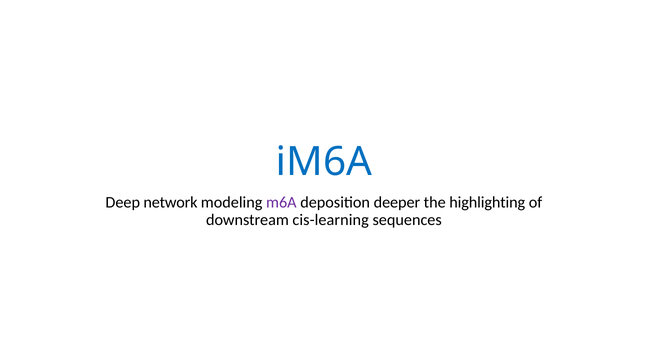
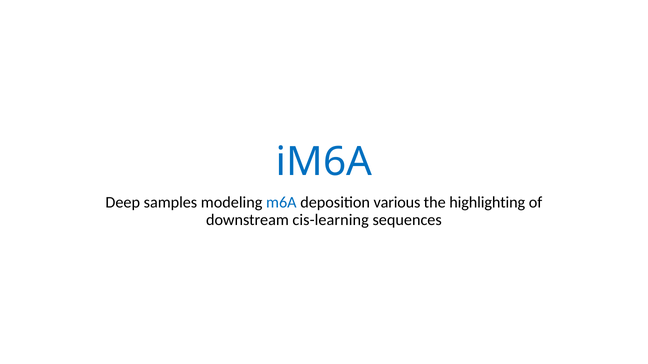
network: network -> samples
m6A colour: purple -> blue
deeper: deeper -> various
